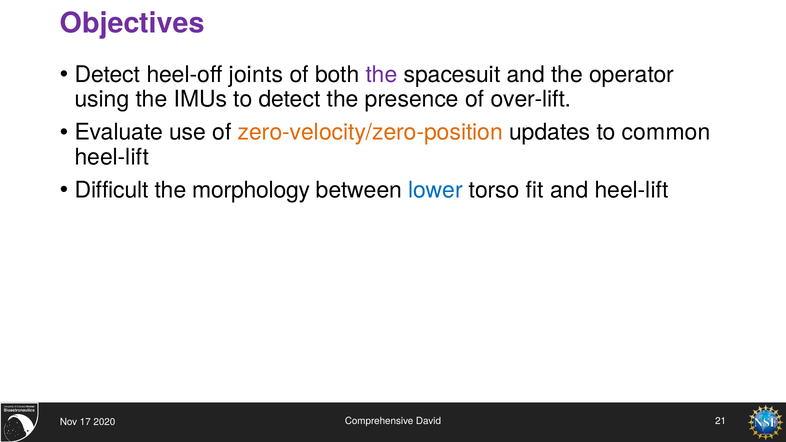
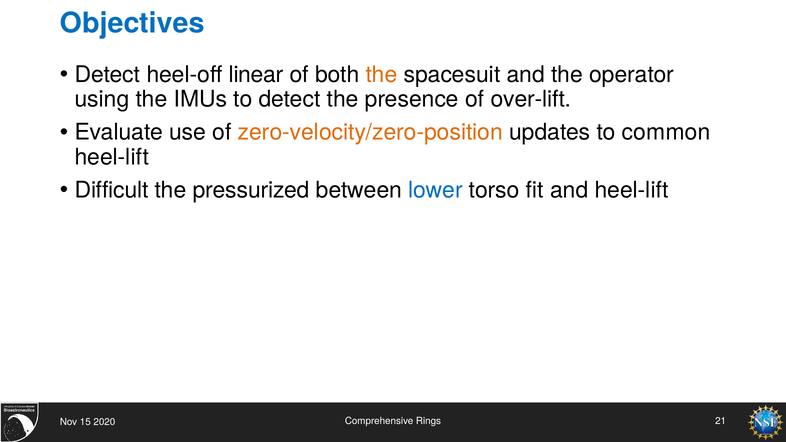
Objectives colour: purple -> blue
joints: joints -> linear
the at (382, 75) colour: purple -> orange
morphology: morphology -> pressurized
David: David -> Rings
17: 17 -> 15
